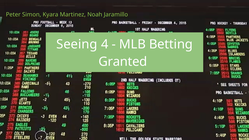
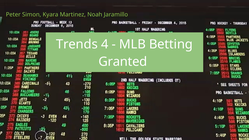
Seeing: Seeing -> Trends
